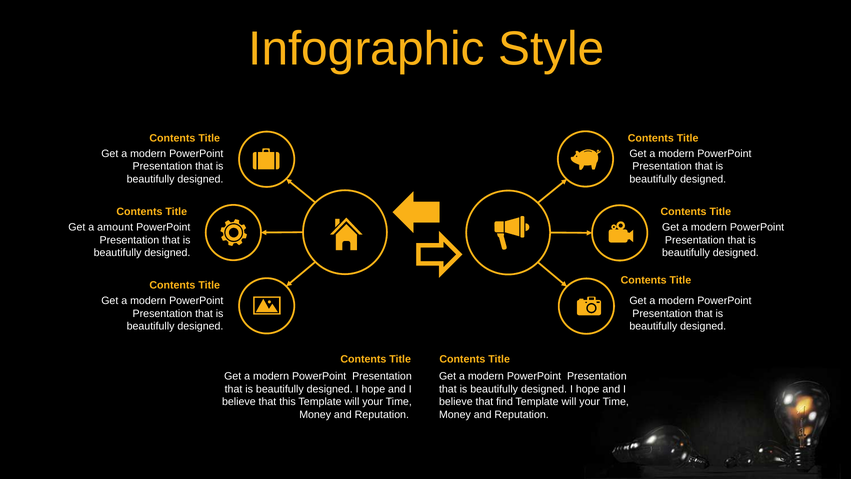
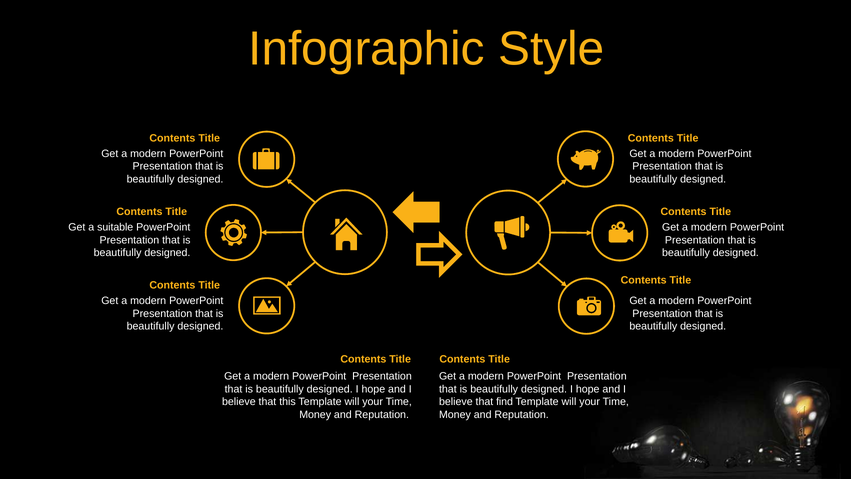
amount: amount -> suitable
